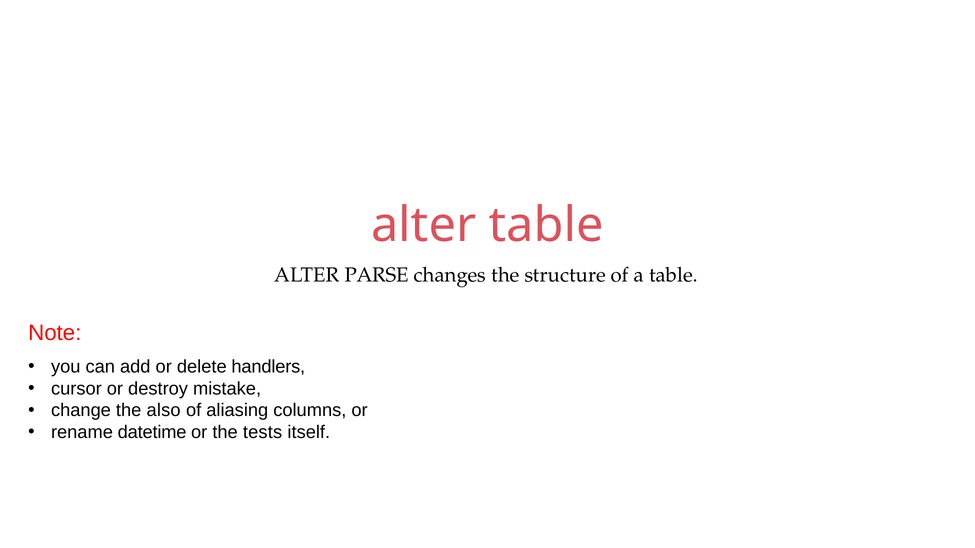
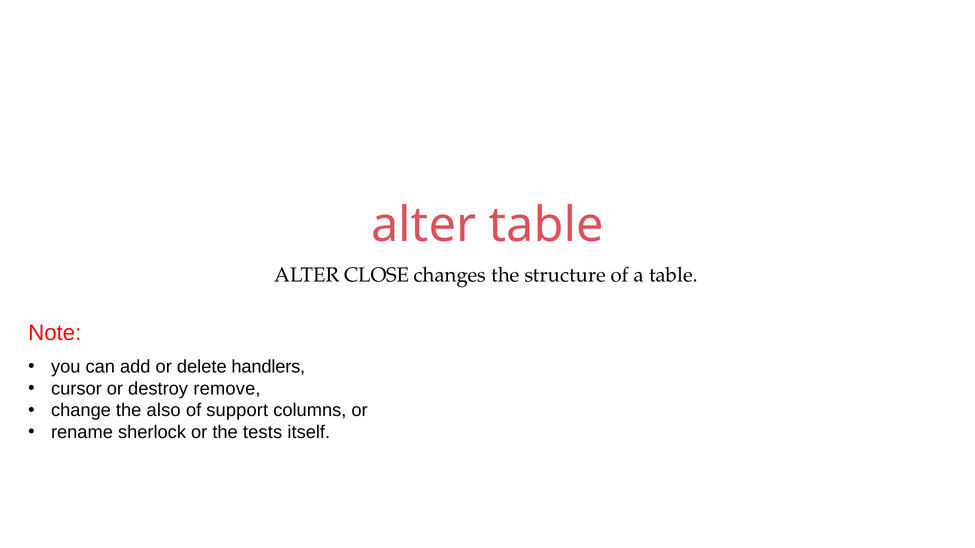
PARSE: PARSE -> CLOSE
mistake: mistake -> remove
aliasing: aliasing -> support
datetime: datetime -> sherlock
